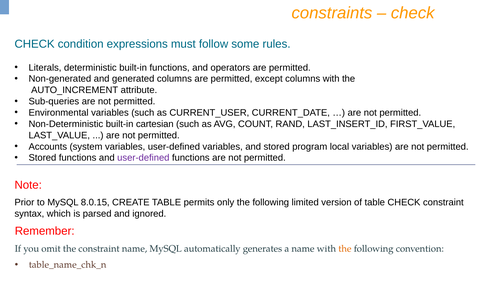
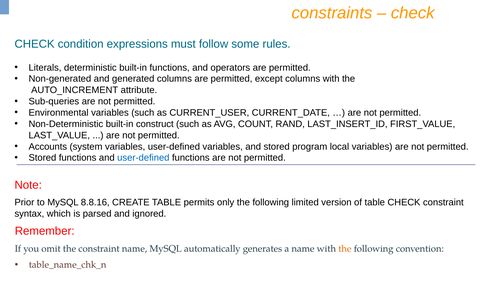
cartesian: cartesian -> construct
user-defined at (143, 158) colour: purple -> blue
8.0.15: 8.0.15 -> 8.8.16
